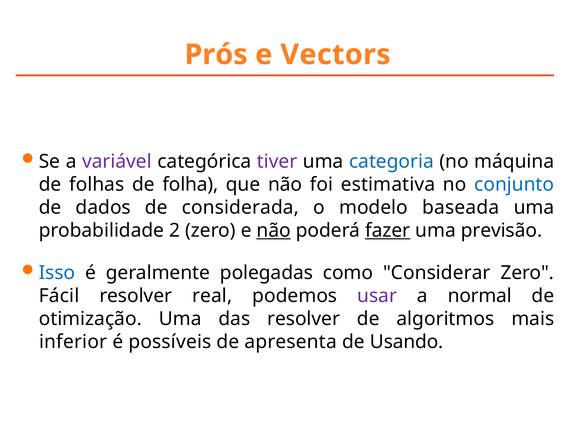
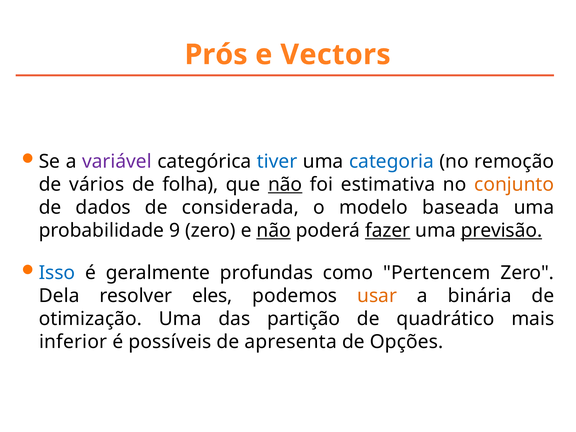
tiver colour: purple -> blue
máquina: máquina -> remoção
folhas: folhas -> vários
não at (285, 185) underline: none -> present
conjunto colour: blue -> orange
2: 2 -> 9
previsão underline: none -> present
polegadas: polegadas -> profundas
Considerar: Considerar -> Pertencem
Fácil: Fácil -> Dela
real: real -> eles
usar colour: purple -> orange
normal: normal -> binária
das resolver: resolver -> partição
algoritmos: algoritmos -> quadrático
Usando: Usando -> Opções
